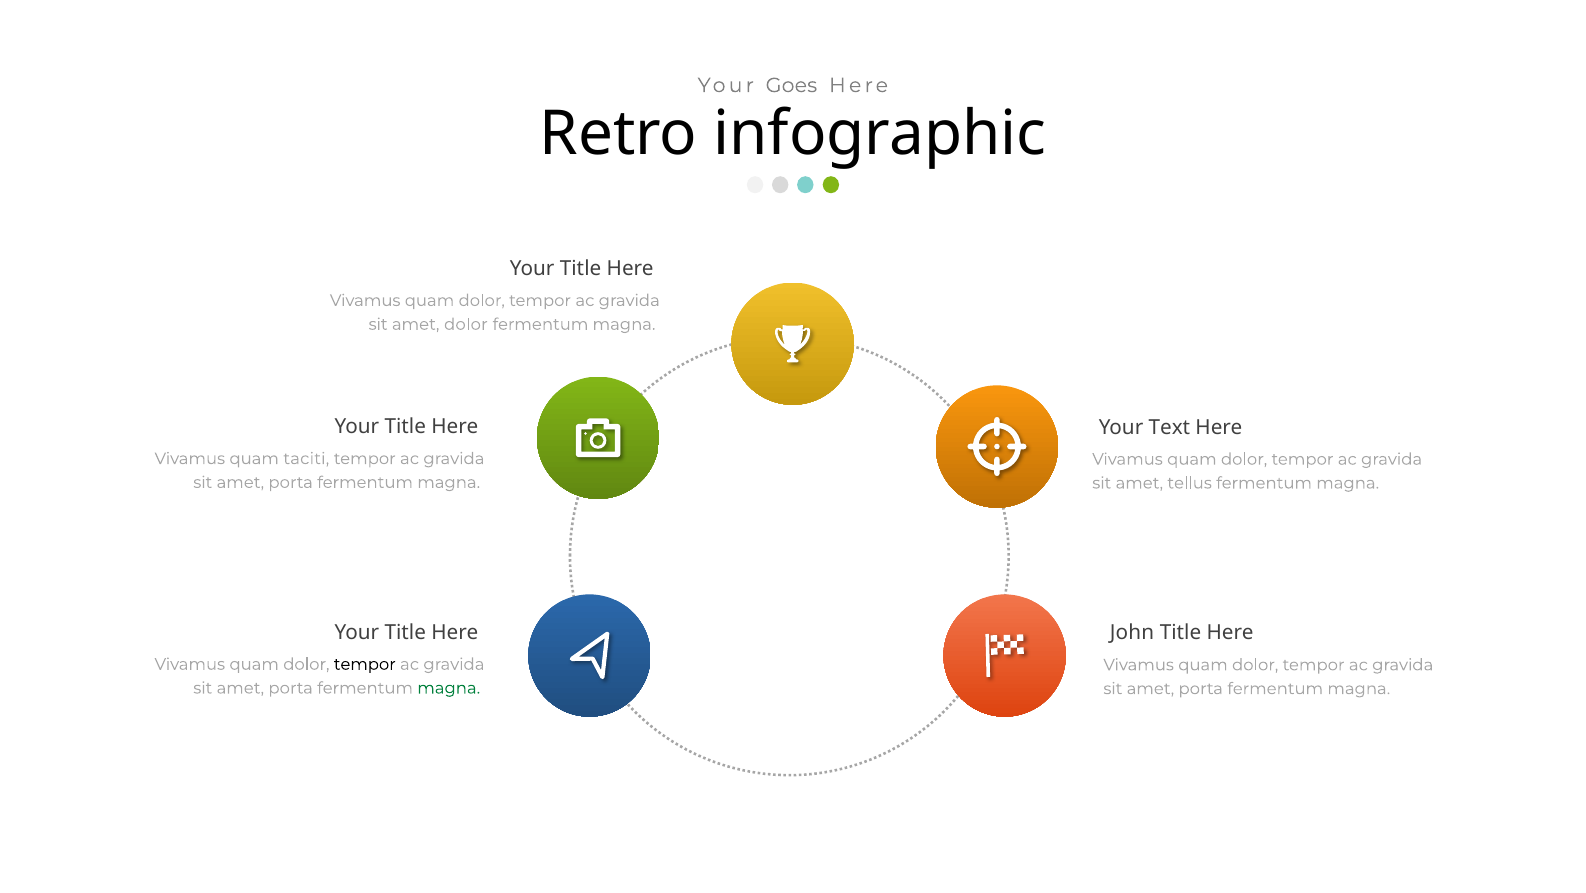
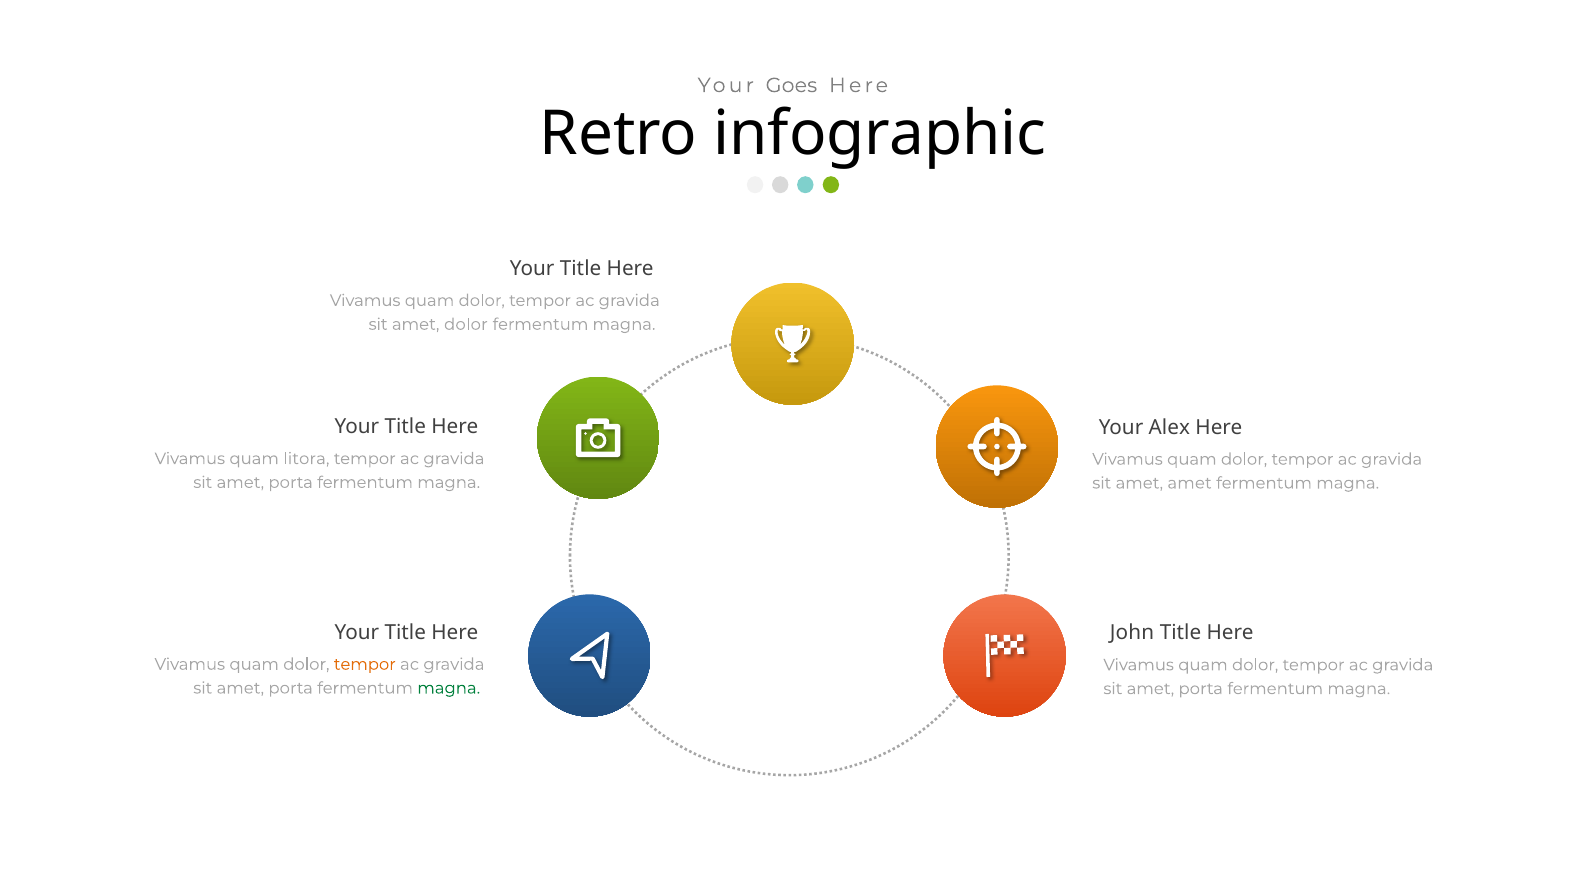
Text: Text -> Alex
taciti: taciti -> litora
amet tellus: tellus -> amet
tempor at (365, 665) colour: black -> orange
